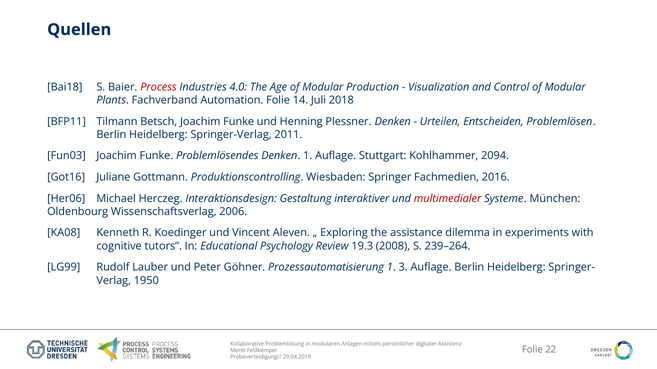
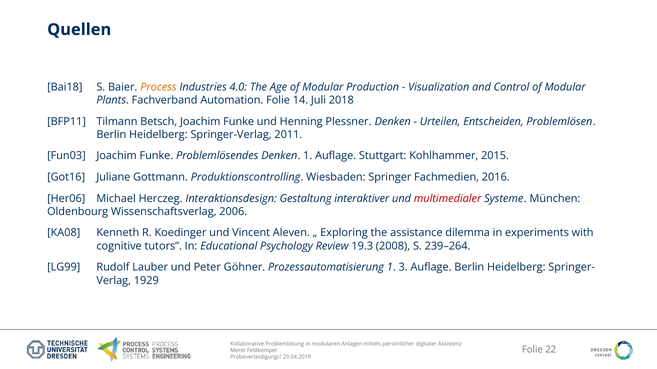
Process colour: red -> orange
2094: 2094 -> 2015
1950: 1950 -> 1929
